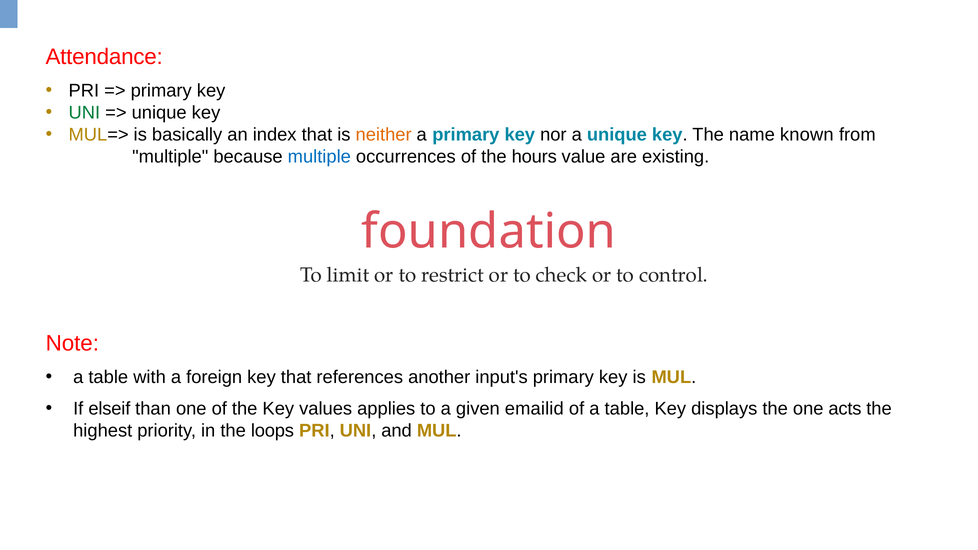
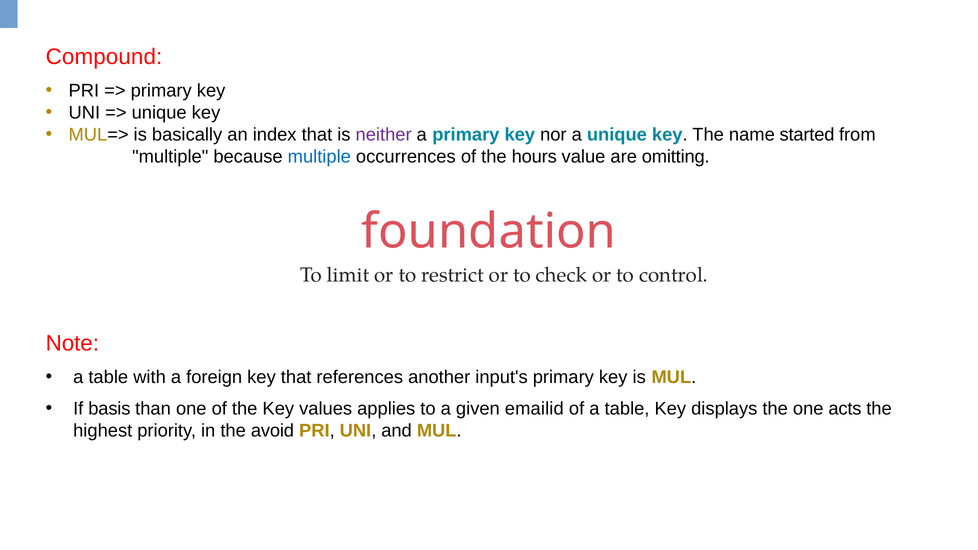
Attendance: Attendance -> Compound
UNI at (84, 113) colour: green -> black
neither colour: orange -> purple
known: known -> started
existing: existing -> omitting
elseif: elseif -> basis
loops: loops -> avoid
